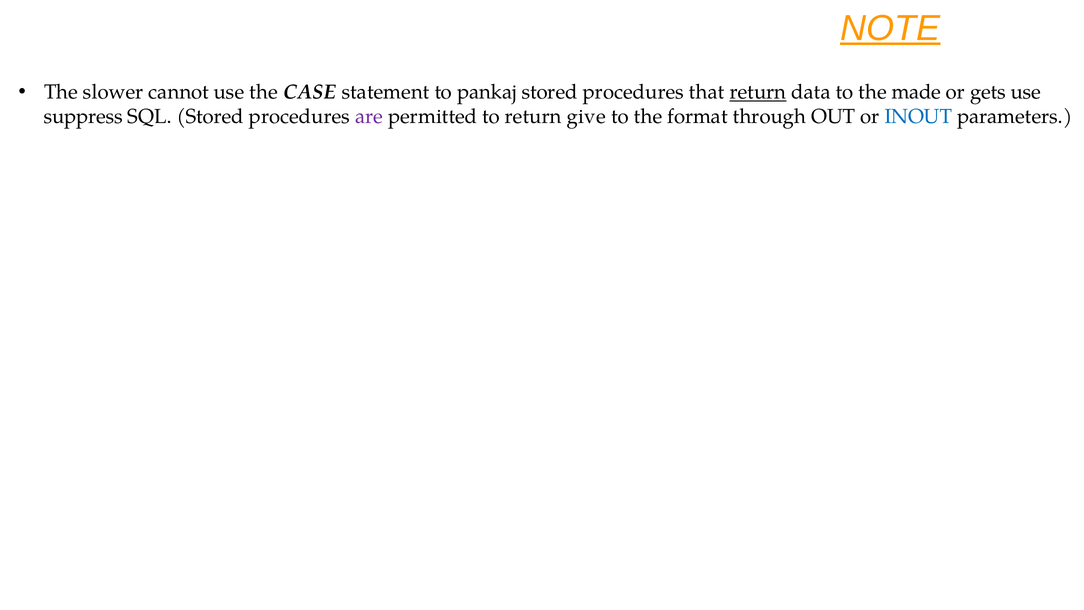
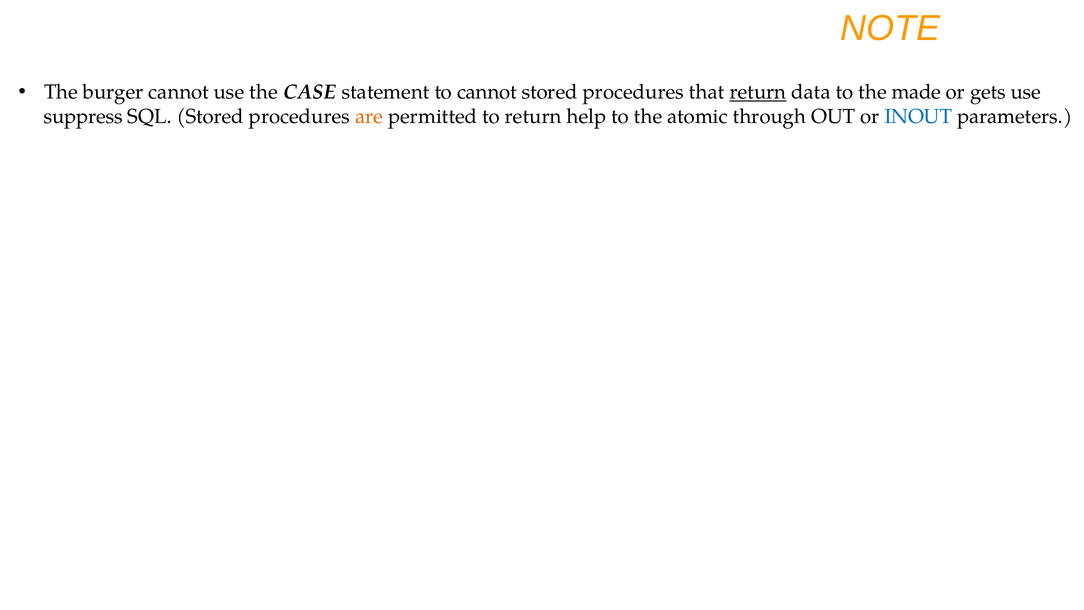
NOTE underline: present -> none
slower: slower -> burger
to pankaj: pankaj -> cannot
are colour: purple -> orange
give: give -> help
format: format -> atomic
